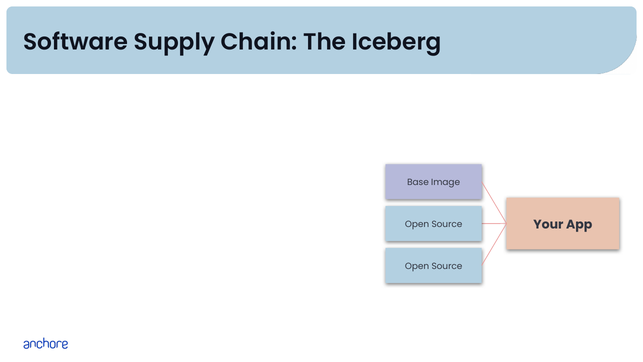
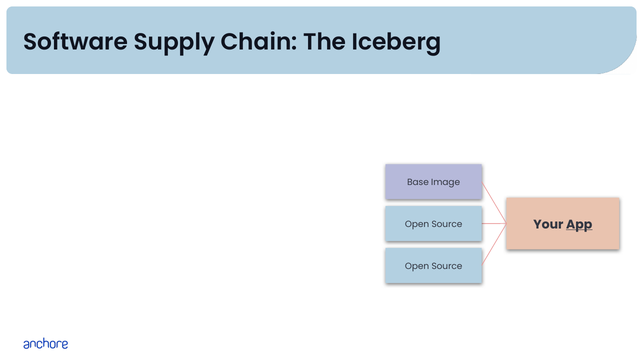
App underline: none -> present
